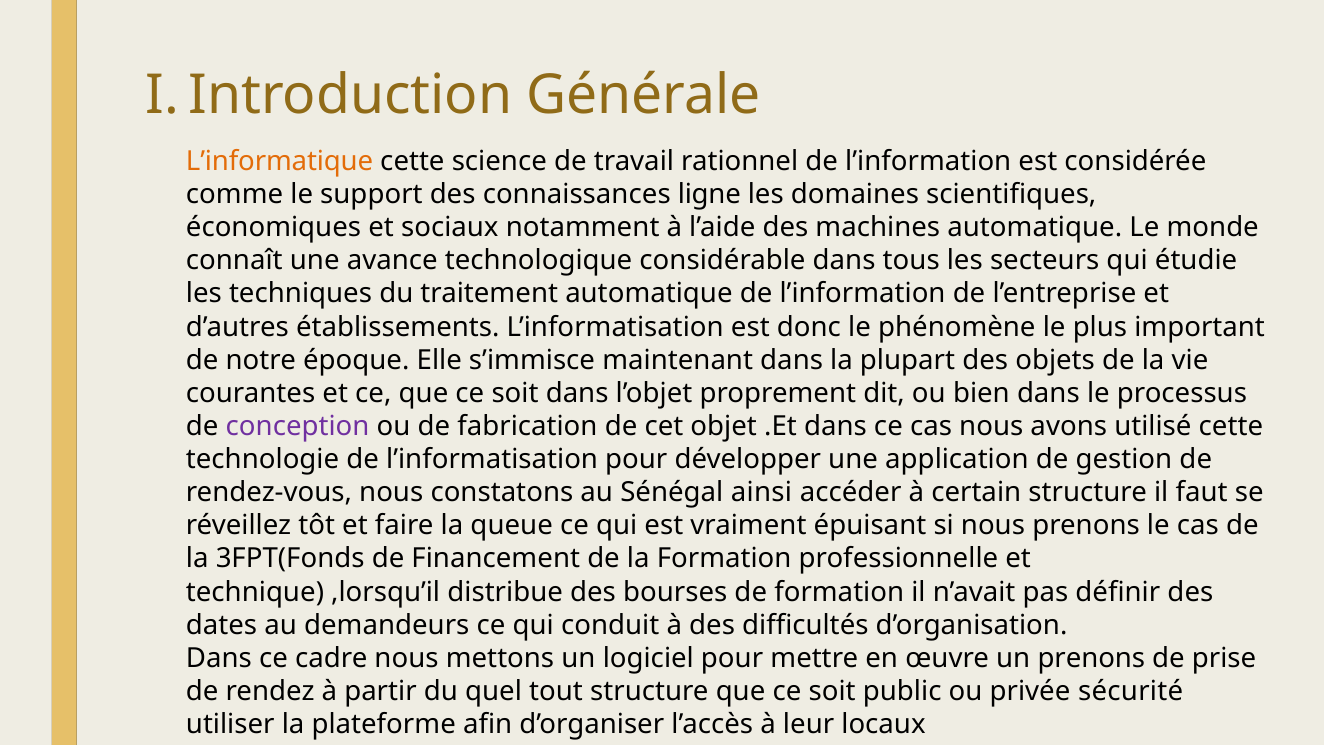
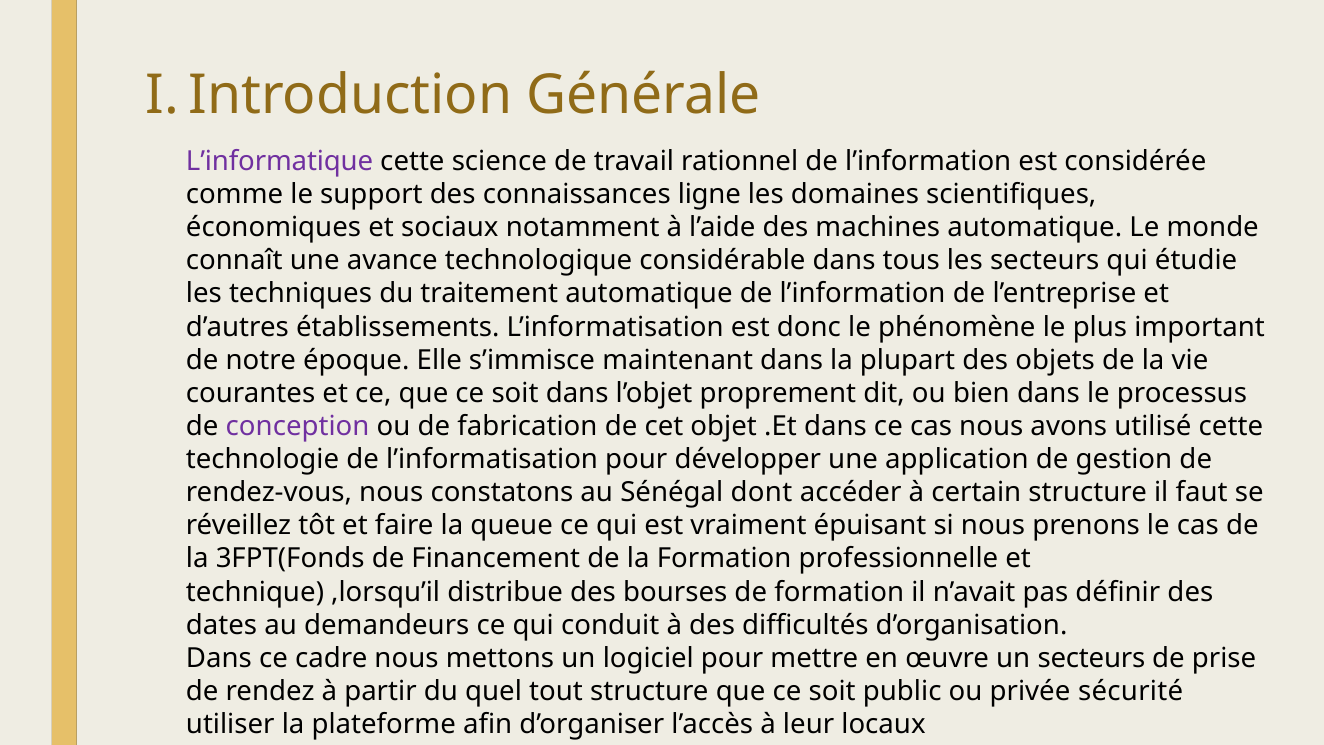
L’informatique colour: orange -> purple
ainsi: ainsi -> dont
un prenons: prenons -> secteurs
